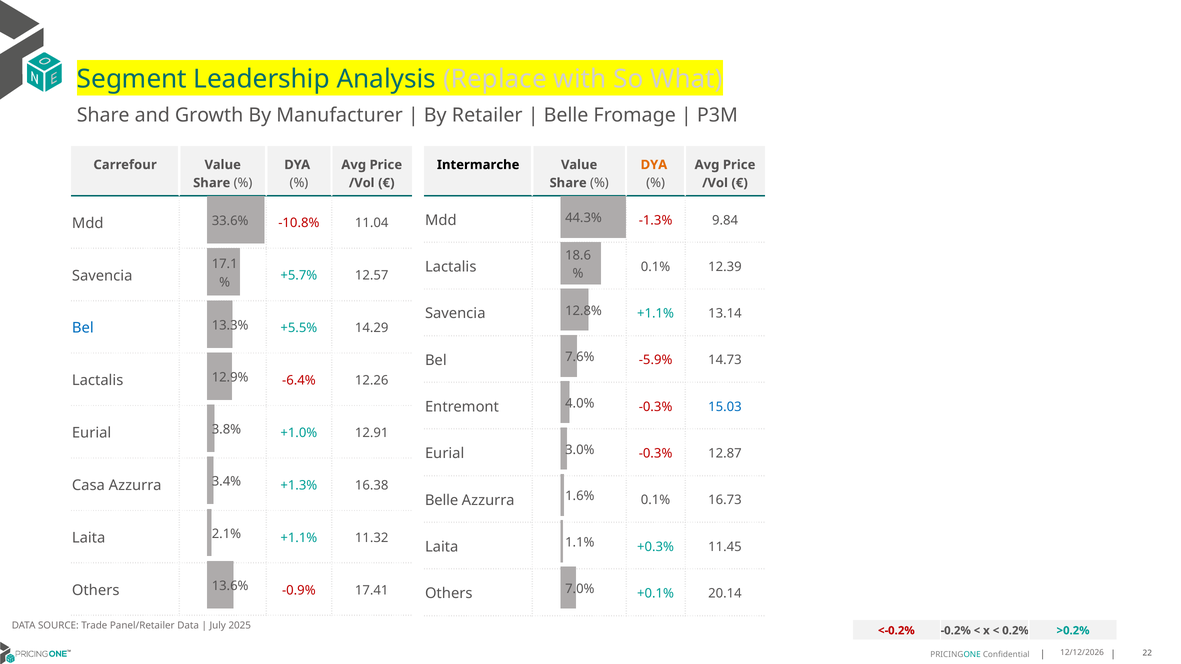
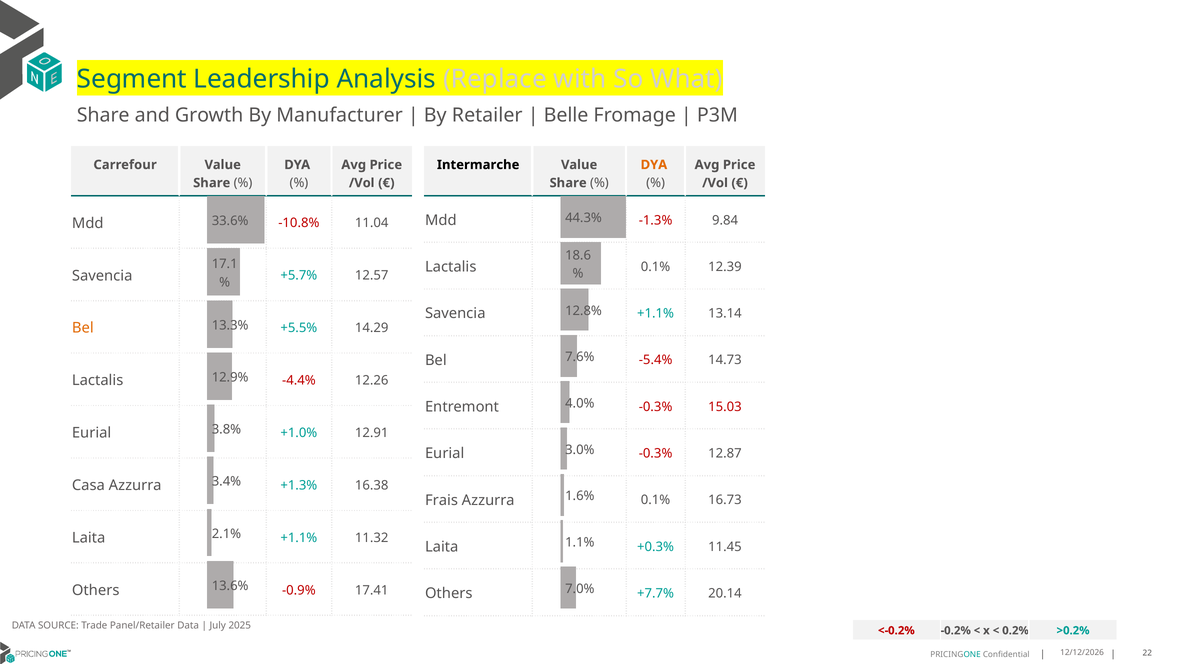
Bel at (83, 328) colour: blue -> orange
-5.9%: -5.9% -> -5.4%
-6.4%: -6.4% -> -4.4%
15.03 colour: blue -> red
Belle at (442, 500): Belle -> Frais
+0.1%: +0.1% -> +7.7%
